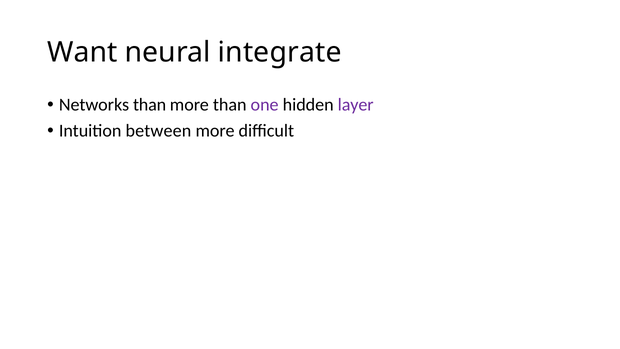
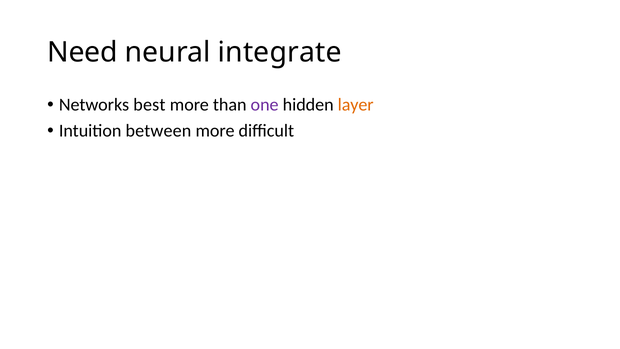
Want: Want -> Need
Networks than: than -> best
layer colour: purple -> orange
